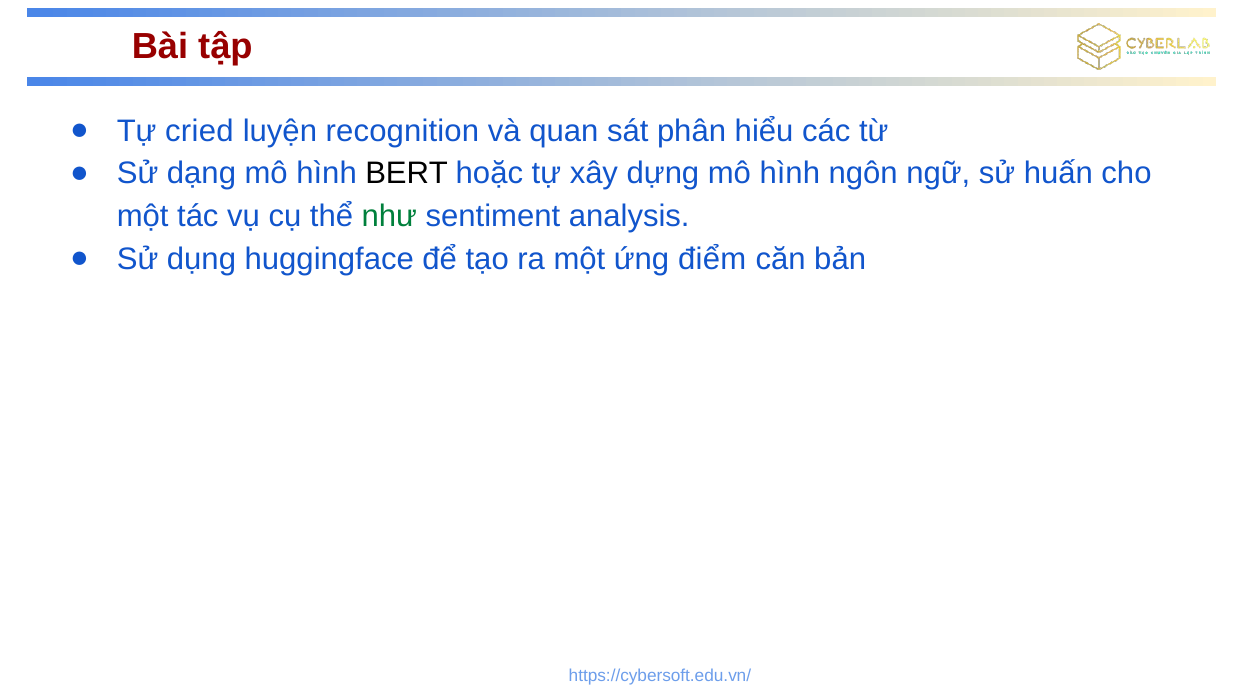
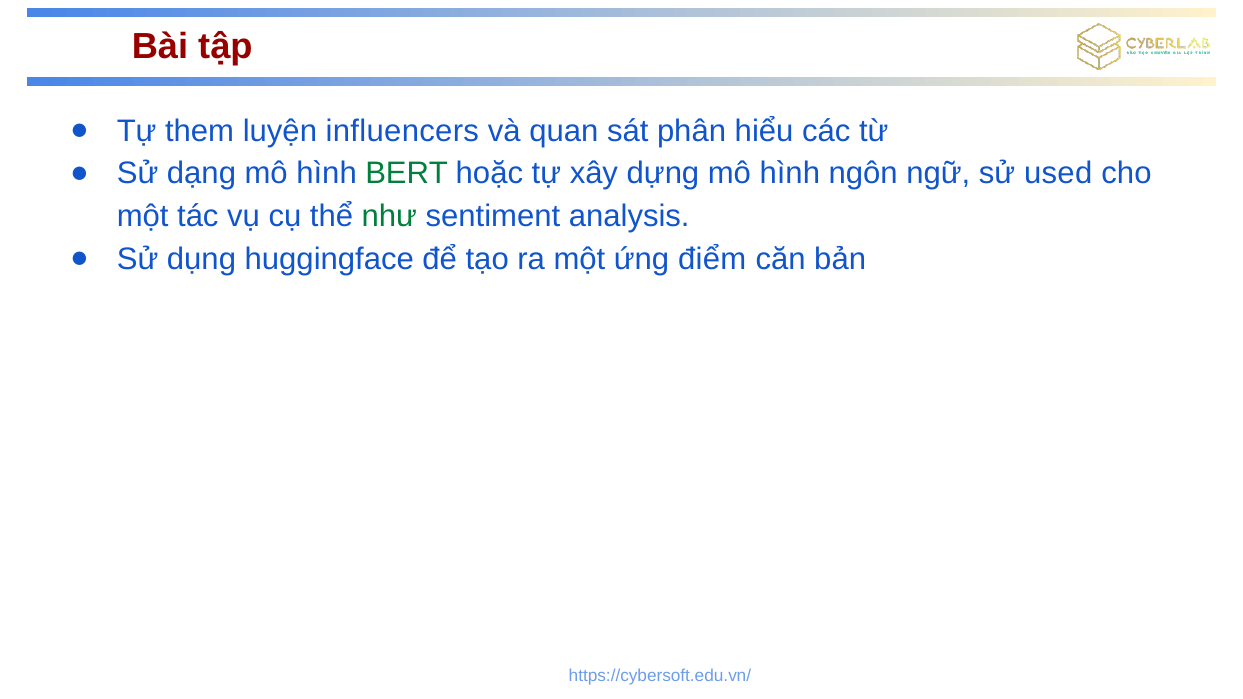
cried: cried -> them
recognition: recognition -> influencers
BERT colour: black -> green
huấn: huấn -> used
